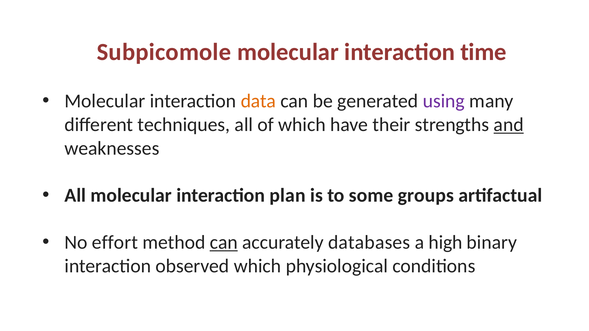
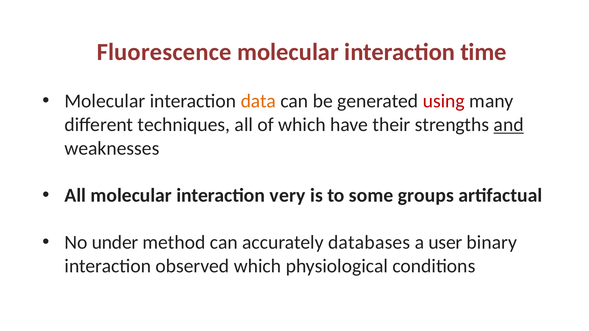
Subpicomole: Subpicomole -> Fluorescence
using colour: purple -> red
plan: plan -> very
effort: effort -> under
can at (224, 243) underline: present -> none
high: high -> user
